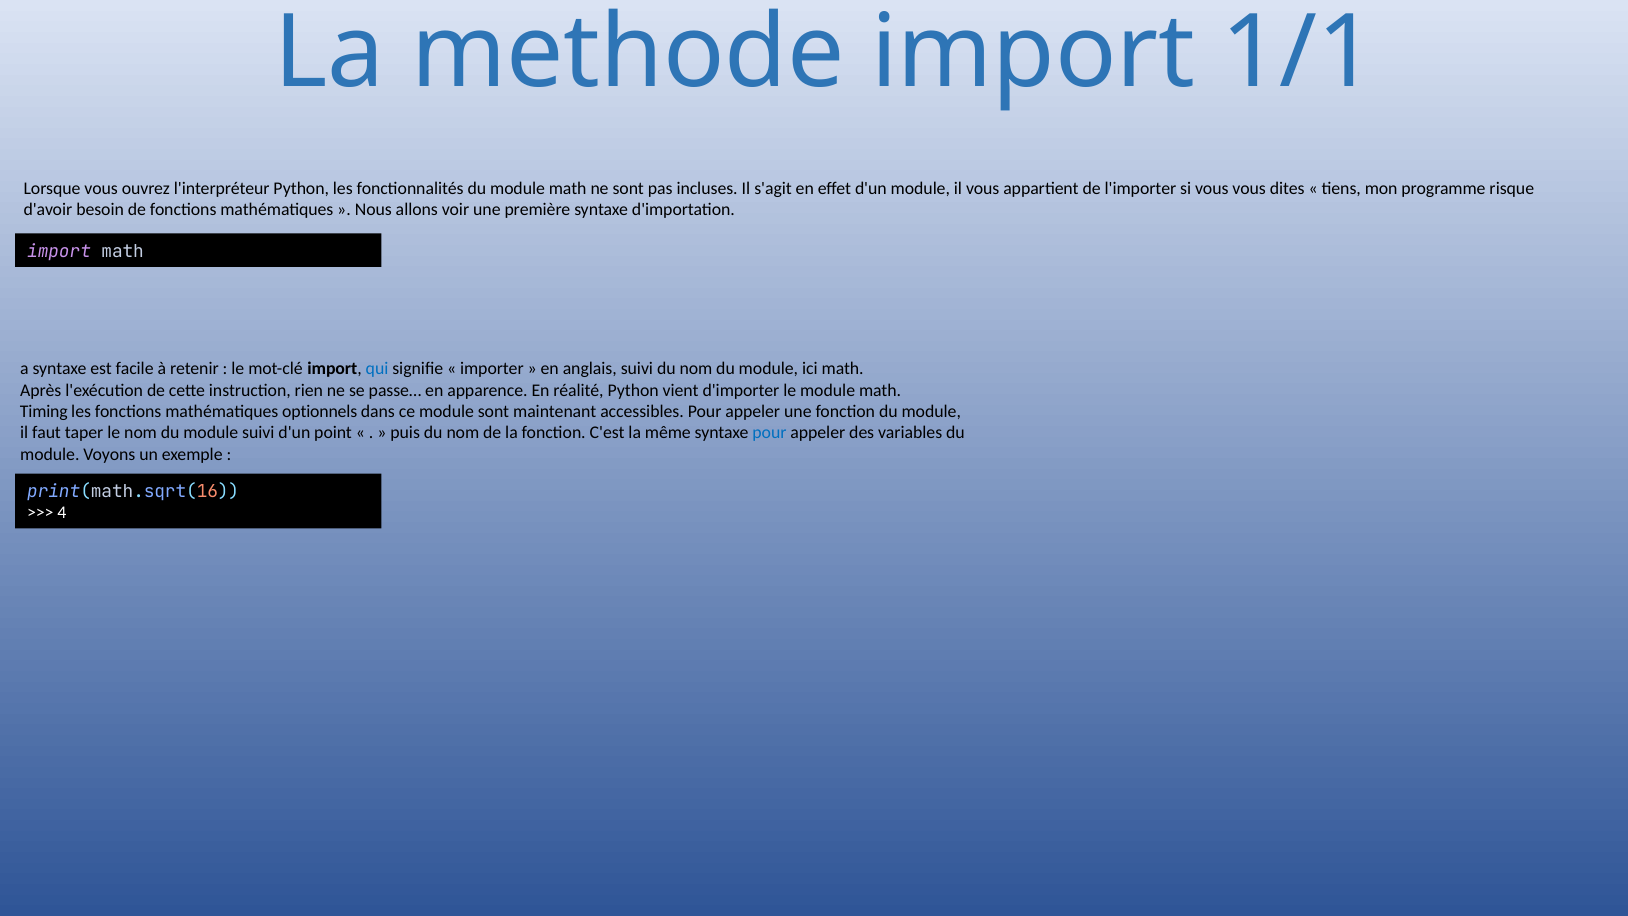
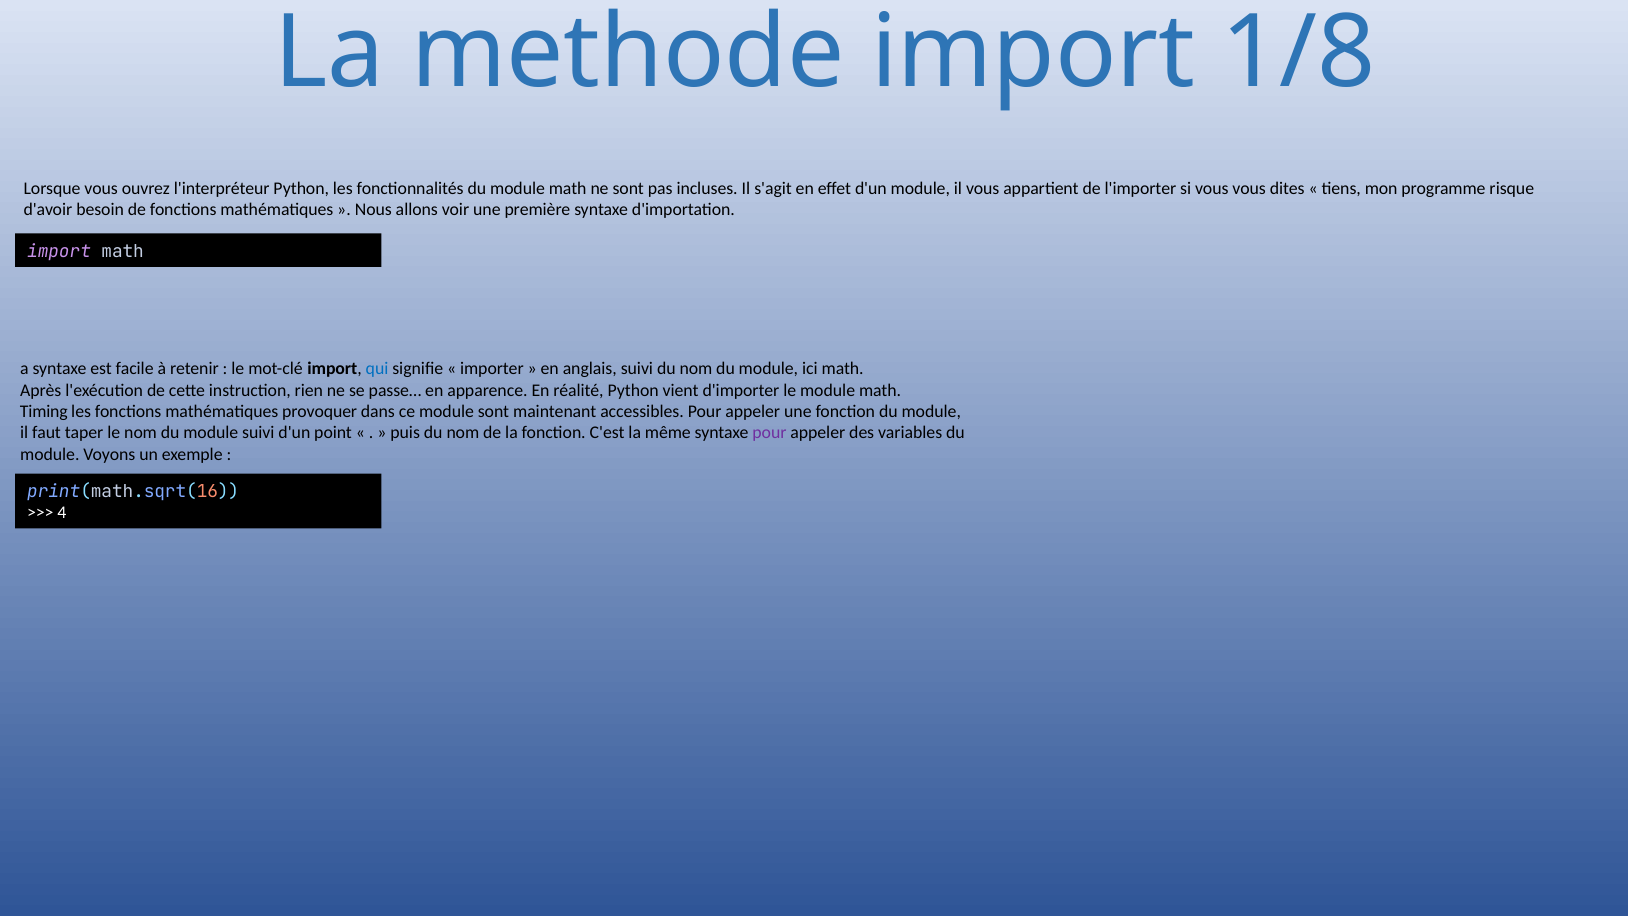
1/1: 1/1 -> 1/8
optionnels: optionnels -> provoquer
pour at (769, 433) colour: blue -> purple
